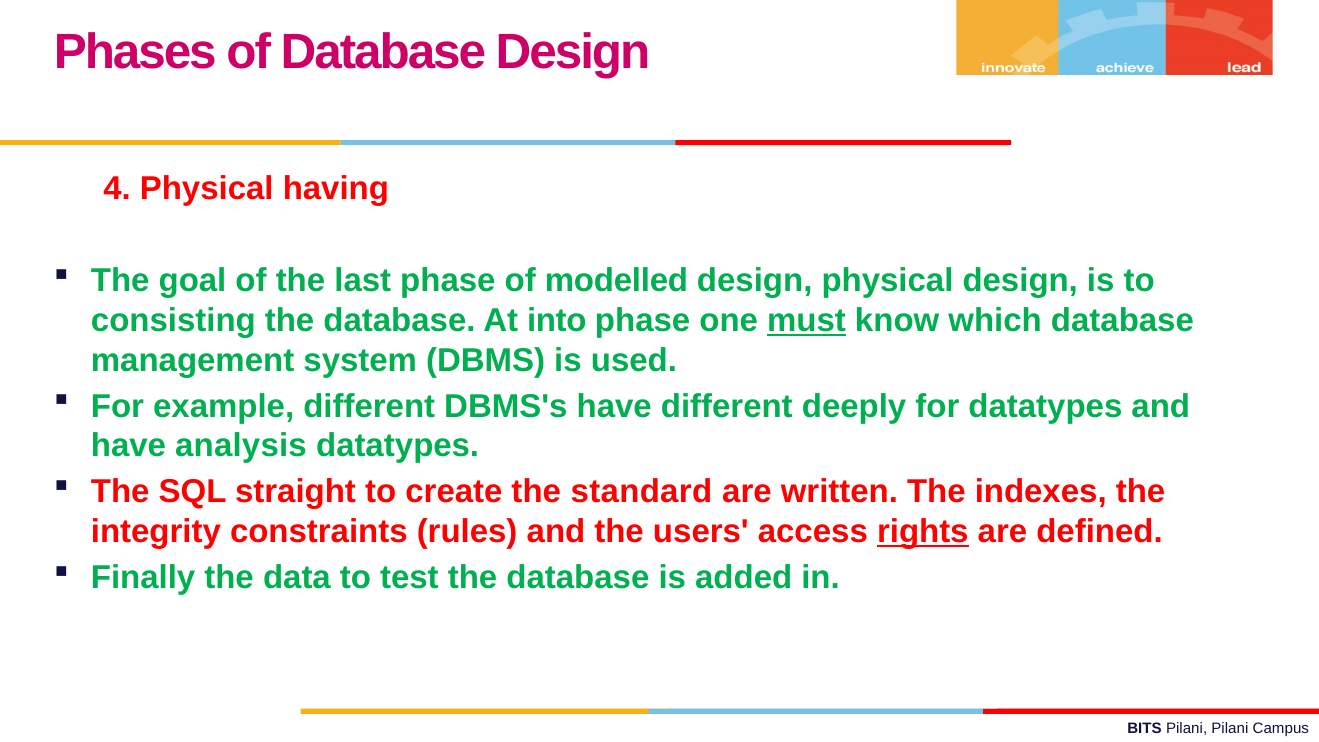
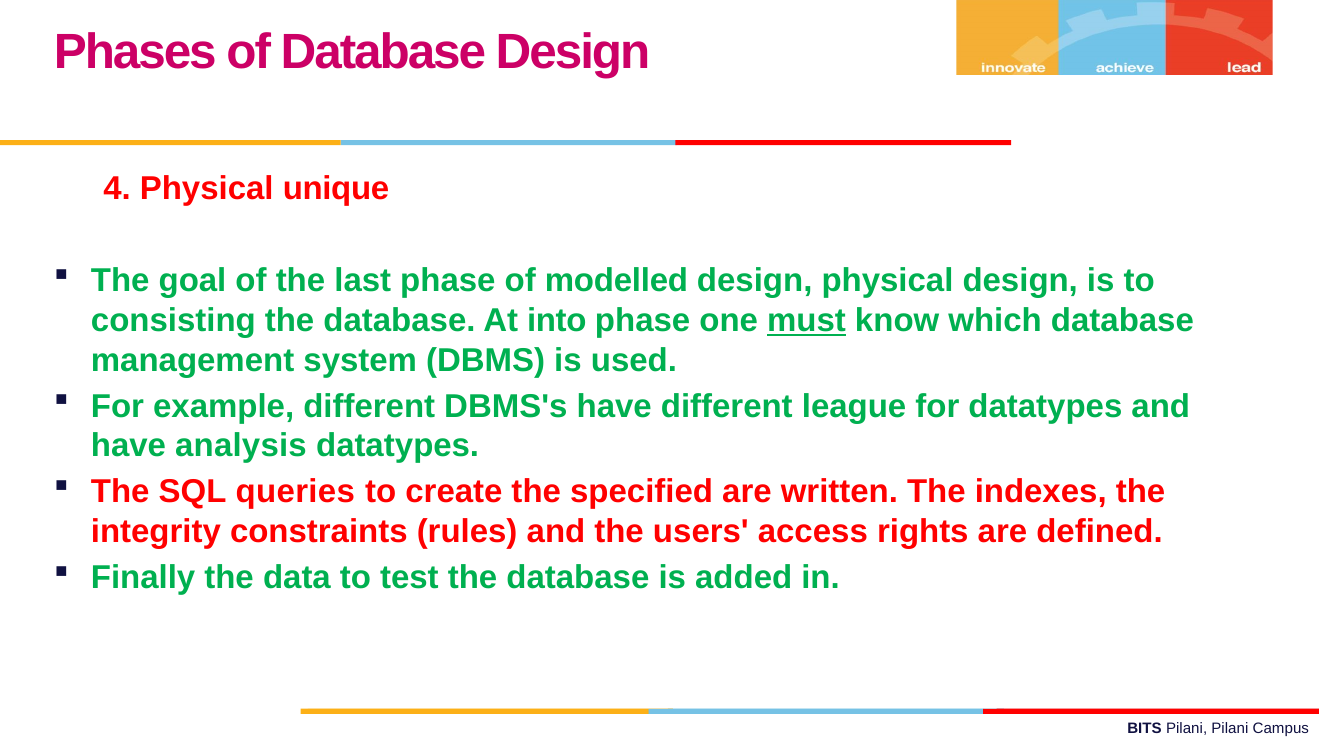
having: having -> unique
deeply: deeply -> league
straight: straight -> queries
standard: standard -> specified
rights underline: present -> none
